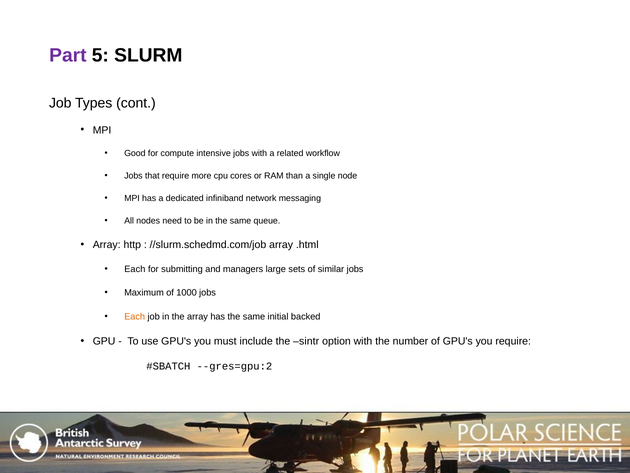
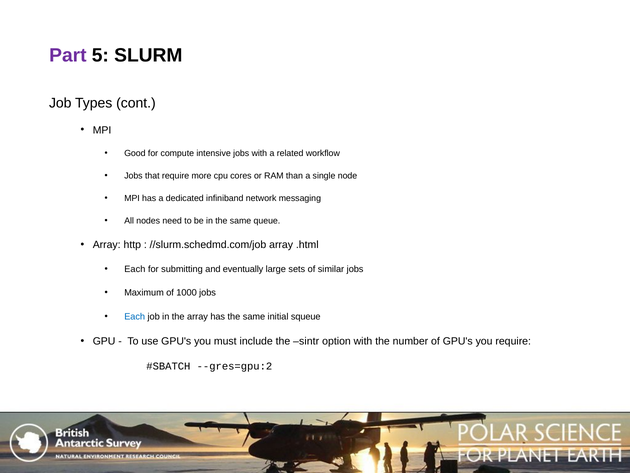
managers: managers -> eventually
Each at (135, 316) colour: orange -> blue
backed: backed -> squeue
